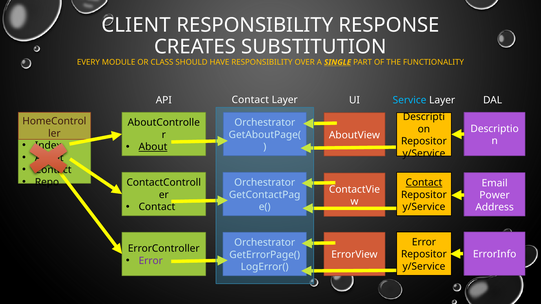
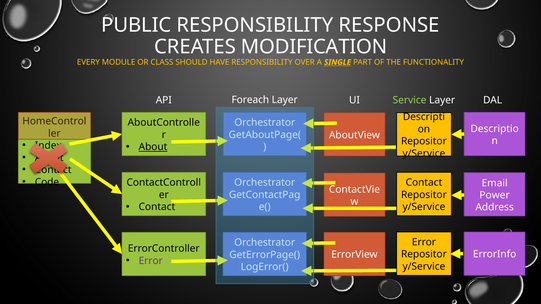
CLIENT: CLIENT -> PUBLIC
SUBSTITUTION: SUBSTITUTION -> MODIFICATION
API Contact: Contact -> Foreach
Service colour: light blue -> light green
Repo: Repo -> Code
Contact at (424, 183) underline: present -> none
